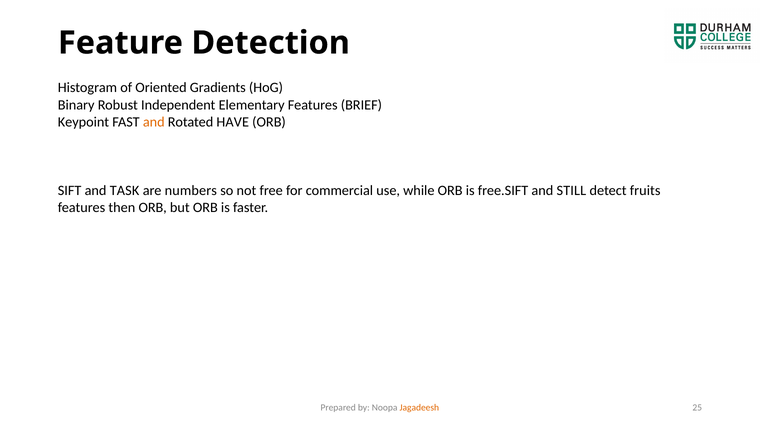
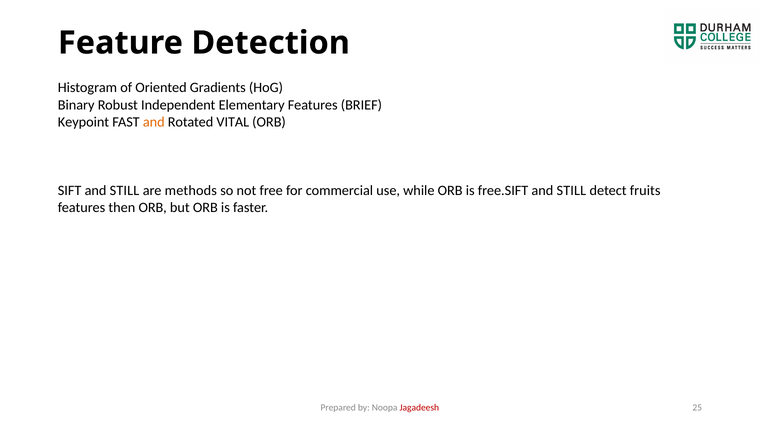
HAVE: HAVE -> VITAL
SIFT and TASK: TASK -> STILL
numbers: numbers -> methods
Jagadeesh colour: orange -> red
